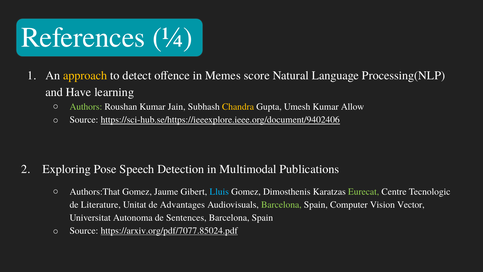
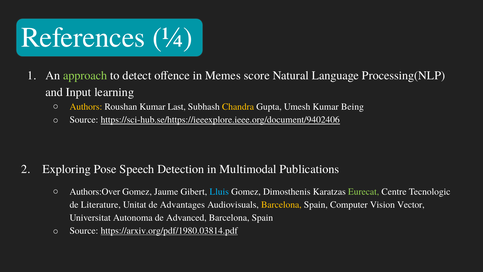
approach colour: yellow -> light green
Have: Have -> Input
Authors colour: light green -> yellow
Jain: Jain -> Last
Allow: Allow -> Being
Authors:That: Authors:That -> Authors:Over
Barcelona at (281, 204) colour: light green -> yellow
Sentences: Sentences -> Advanced
https://arxiv.org/pdf/7077.85024.pdf: https://arxiv.org/pdf/7077.85024.pdf -> https://arxiv.org/pdf/1980.03814.pdf
